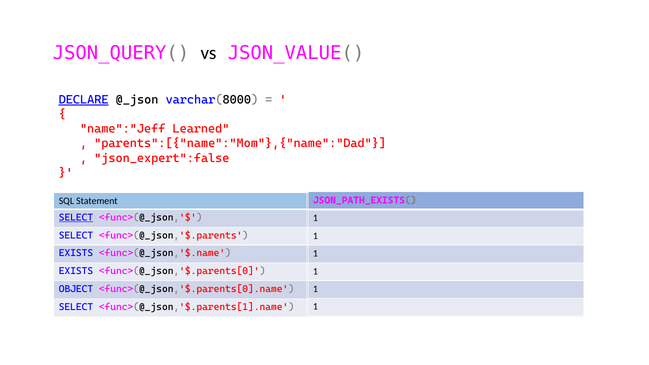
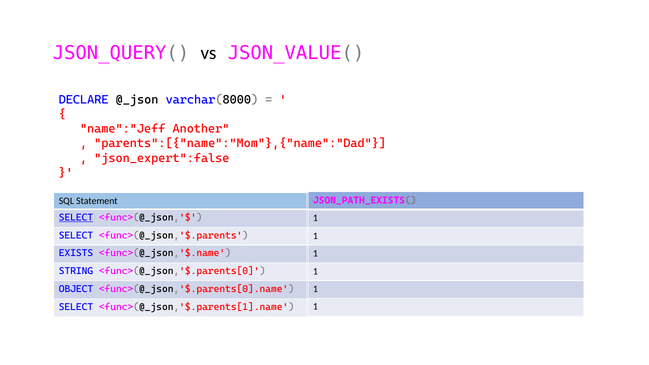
DECLARE underline: present -> none
name":"Jeff Learned: Learned -> Another
EXISTS at (76, 271): EXISTS -> STRING
